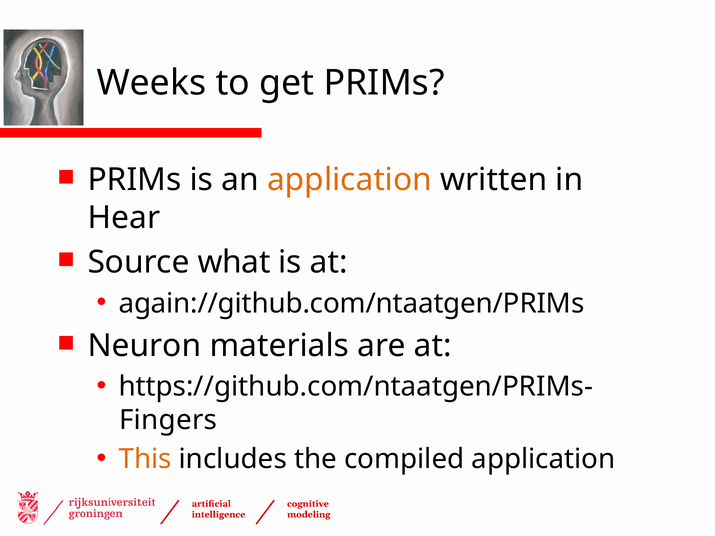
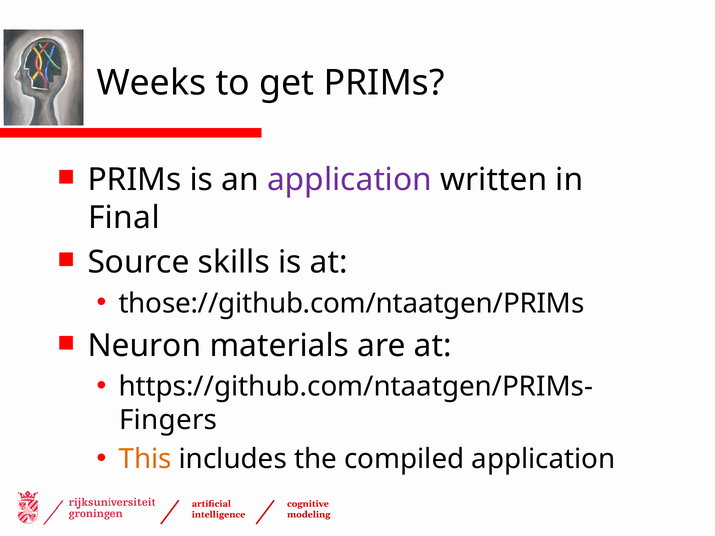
application at (350, 180) colour: orange -> purple
Hear: Hear -> Final
what: what -> skills
again://github.com/ntaatgen/PRIMs: again://github.com/ntaatgen/PRIMs -> those://github.com/ntaatgen/PRIMs
